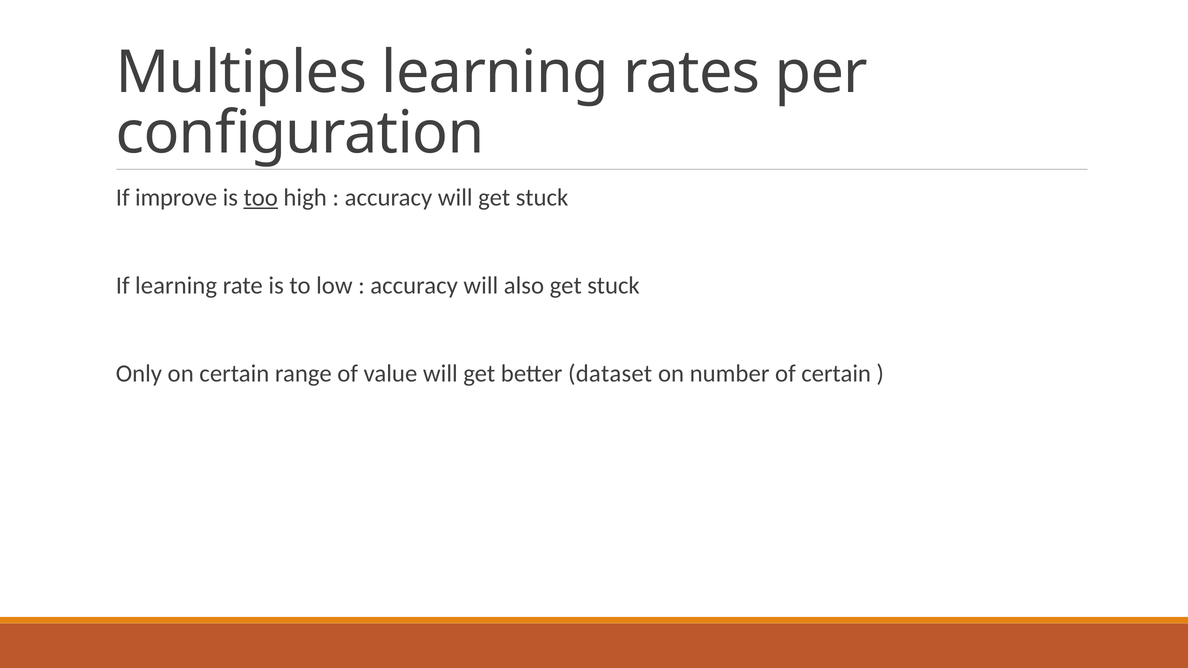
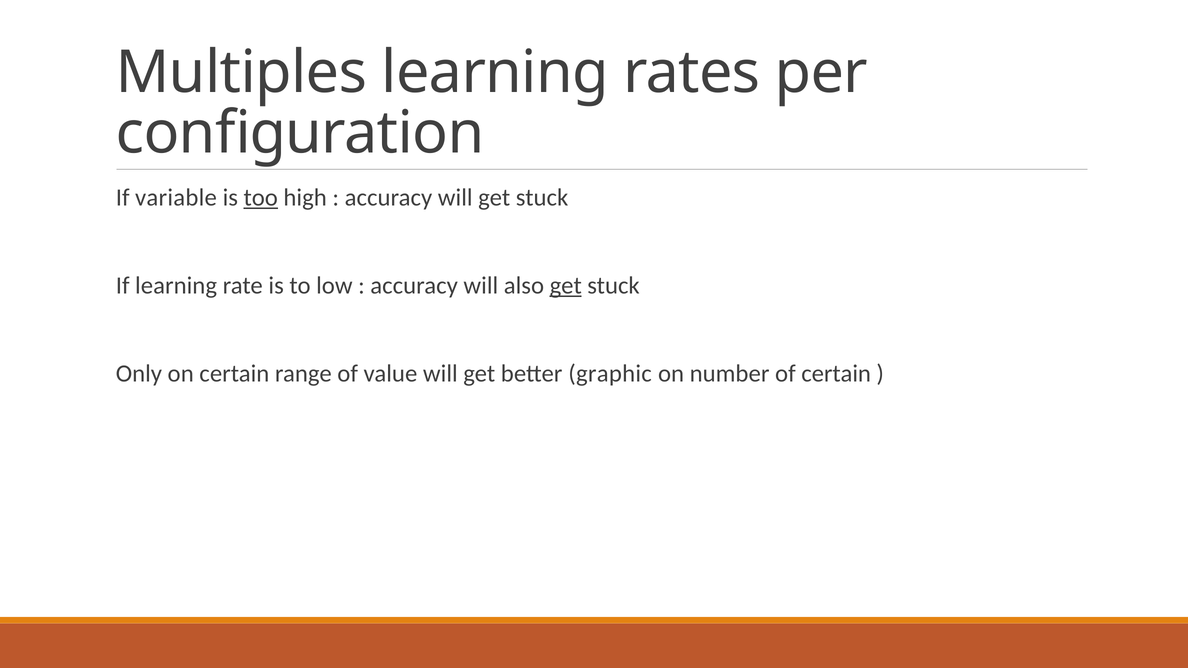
improve: improve -> variable
get at (566, 286) underline: none -> present
dataset: dataset -> graphic
